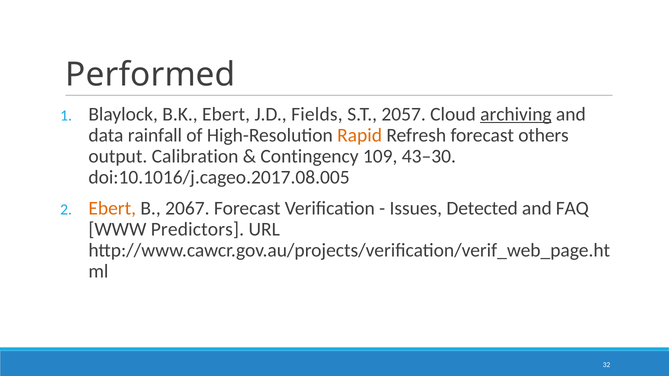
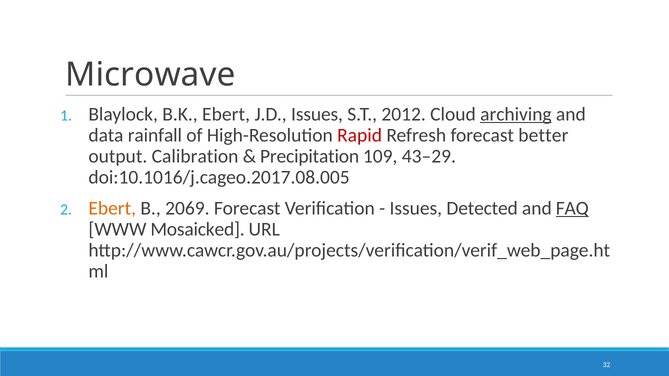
Performed: Performed -> Microwave
J.D Fields: Fields -> Issues
2057: 2057 -> 2012
Rapid colour: orange -> red
others: others -> better
Contingency: Contingency -> Precipitation
43–30: 43–30 -> 43–29
2067: 2067 -> 2069
FAQ underline: none -> present
Predictors: Predictors -> Mosaicked
